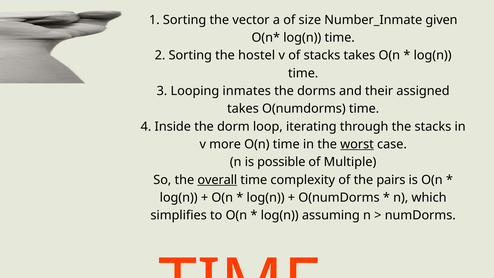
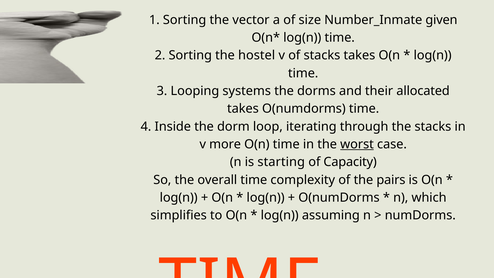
inmates: inmates -> systems
assigned: assigned -> allocated
possible: possible -> starting
Multiple: Multiple -> Capacity
overall underline: present -> none
